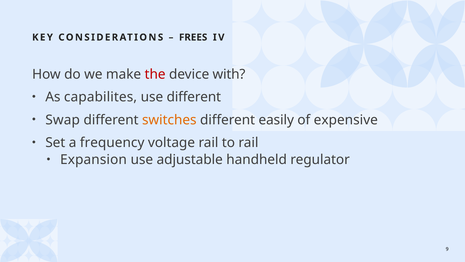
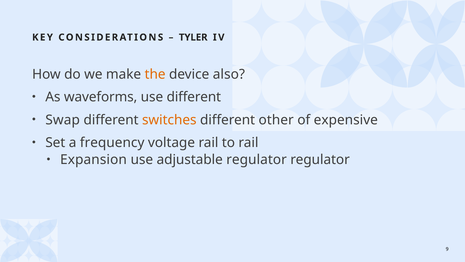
FREES: FREES -> TYLER
the colour: red -> orange
with: with -> also
capabilites: capabilites -> waveforms
easily: easily -> other
adjustable handheld: handheld -> regulator
